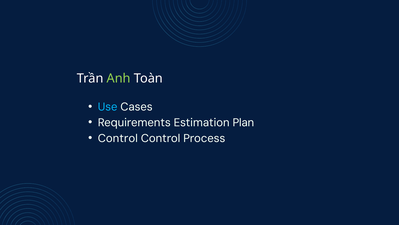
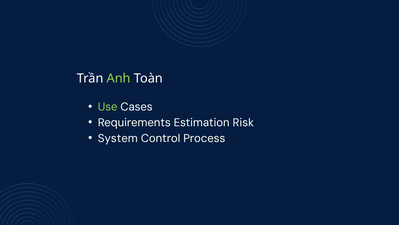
Use colour: light blue -> light green
Plan: Plan -> Risk
Control at (118, 138): Control -> System
